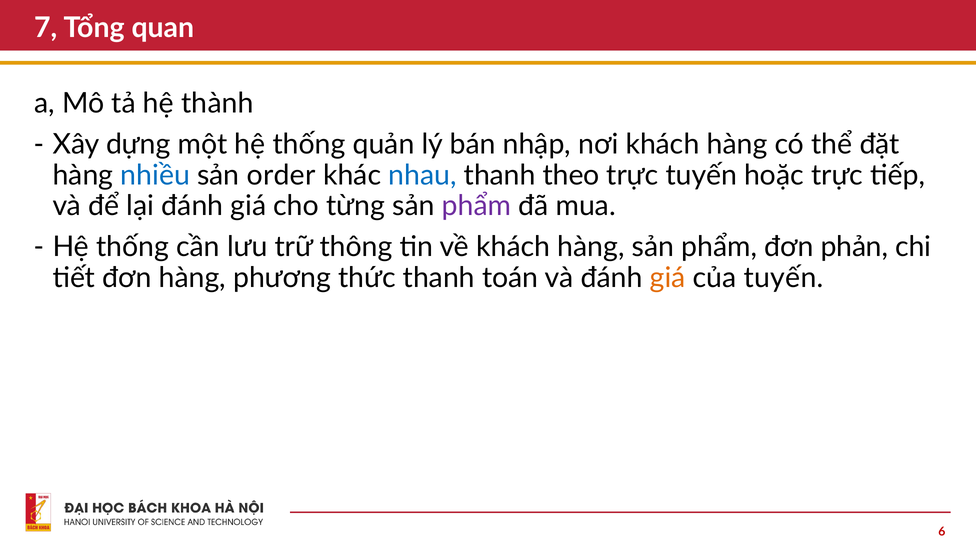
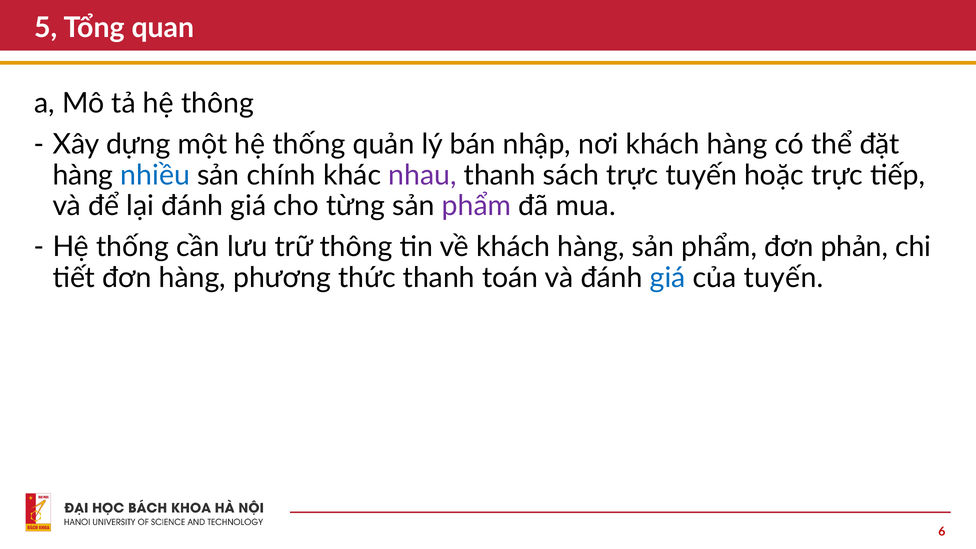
7: 7 -> 5
hệ thành: thành -> thông
order: order -> chính
nhau colour: blue -> purple
theo: theo -> sách
giá at (668, 278) colour: orange -> blue
